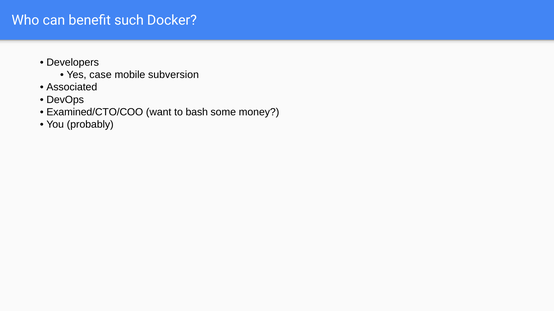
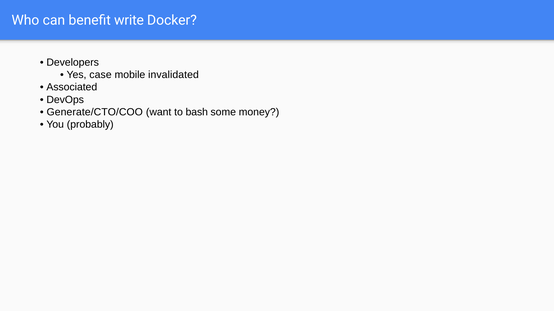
such: such -> write
subversion: subversion -> invalidated
Examined/CTO/COO: Examined/CTO/COO -> Generate/CTO/COO
